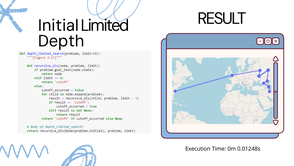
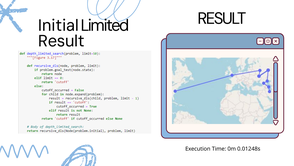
Depth at (61, 41): Depth -> Result
